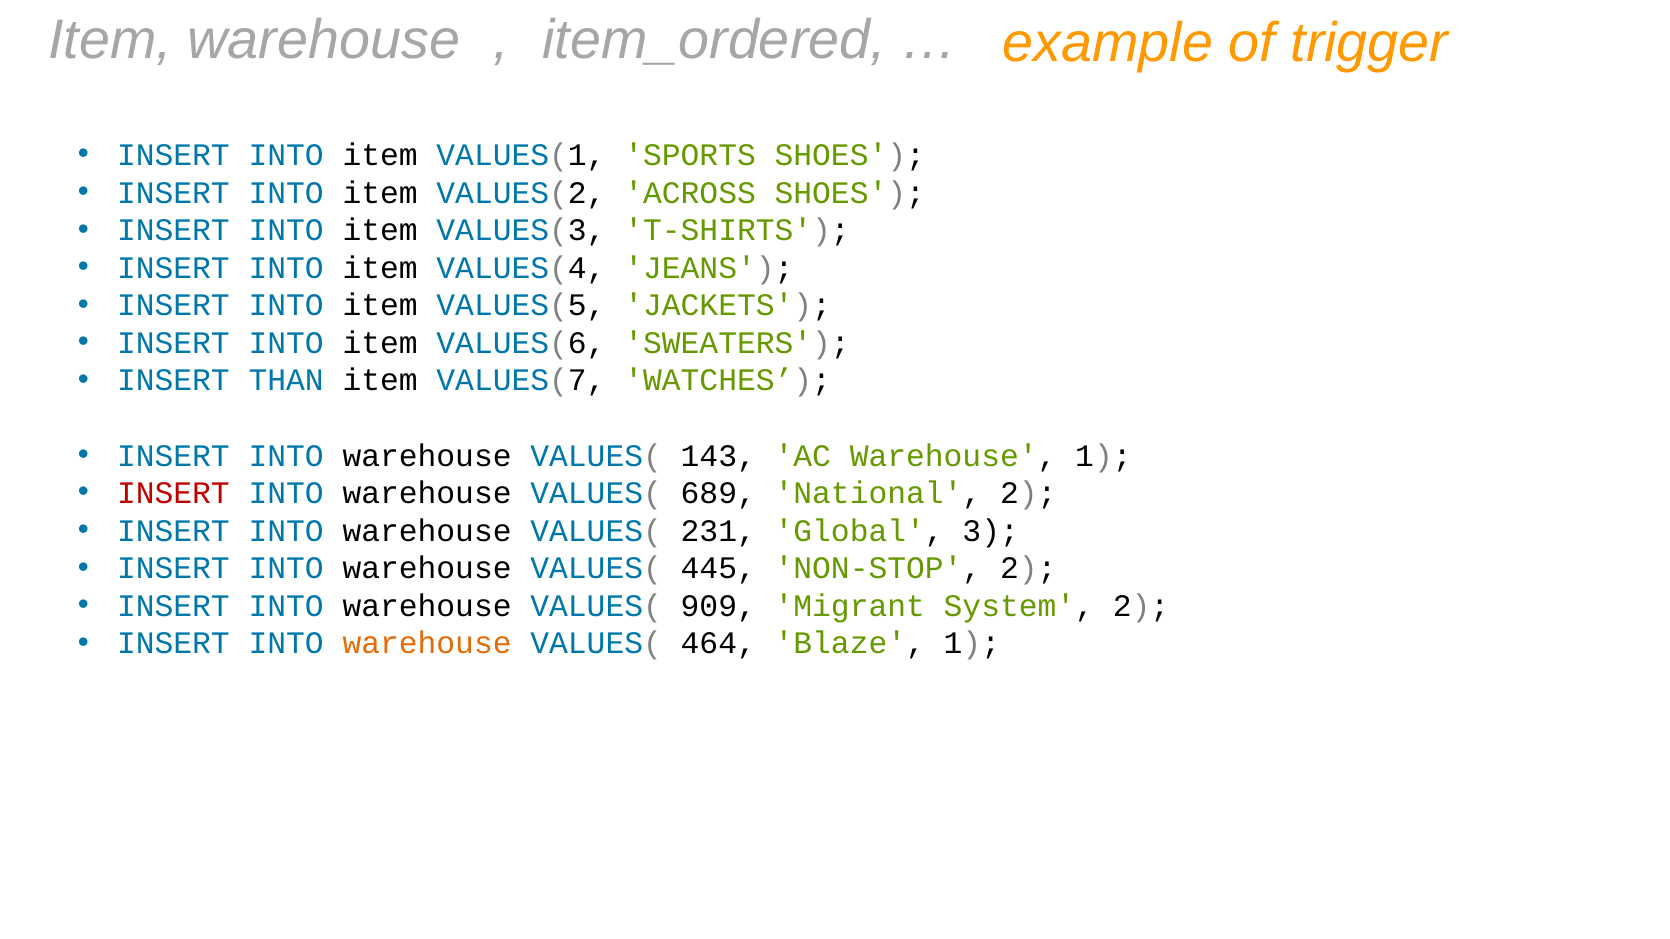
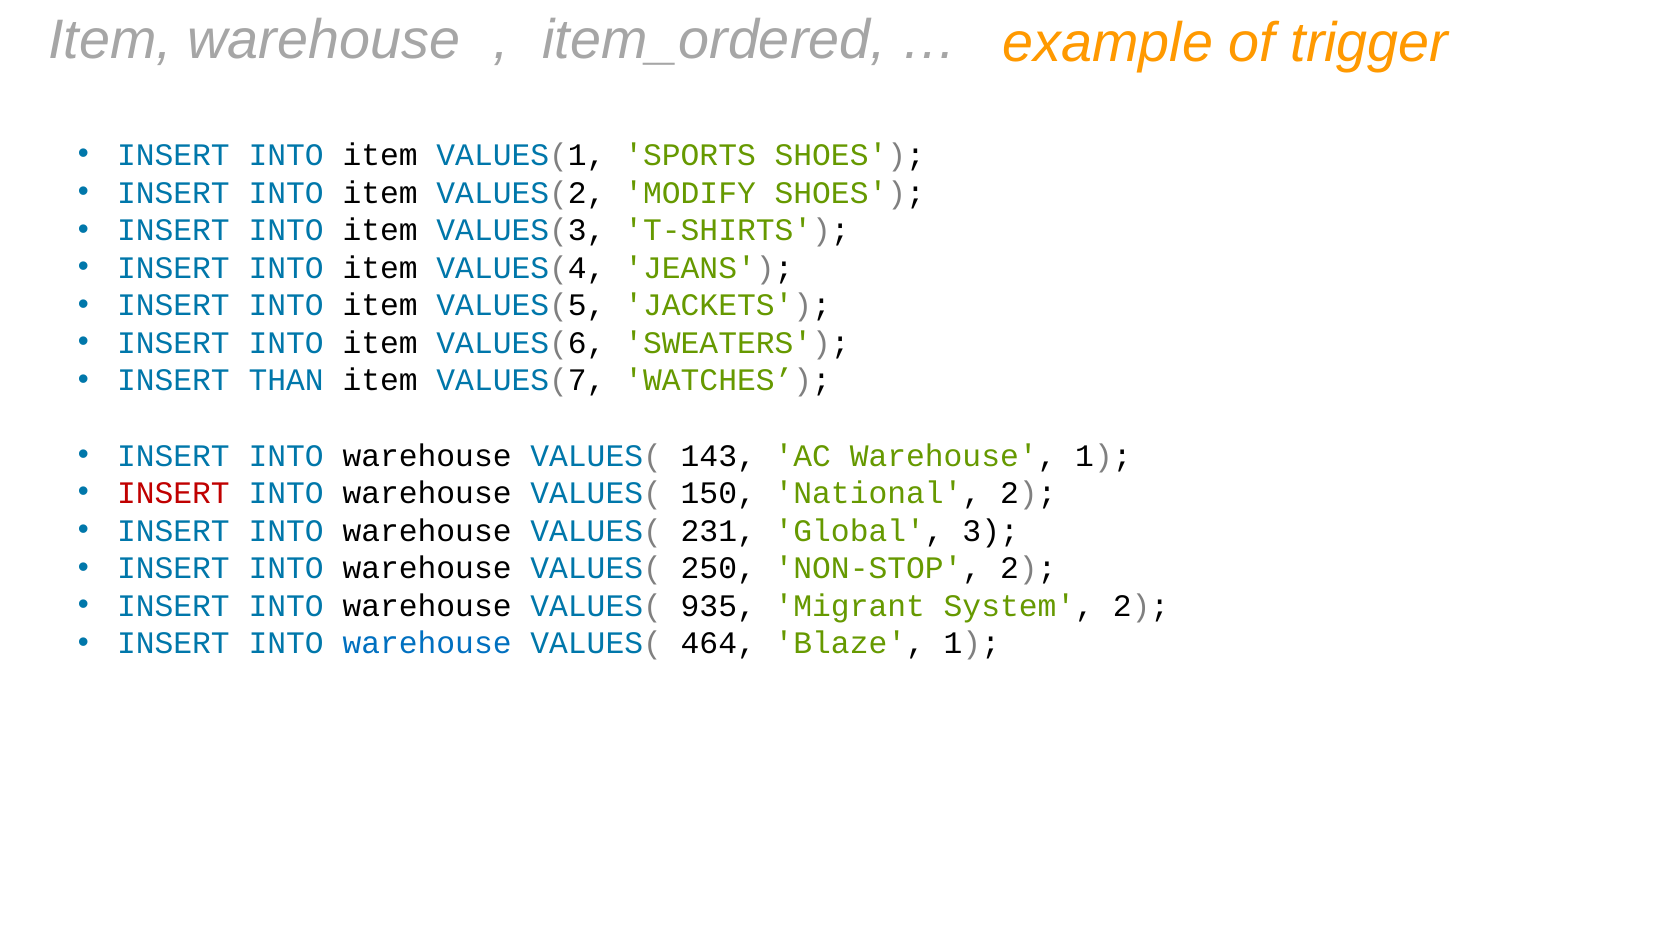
ACROSS: ACROSS -> MODIFY
689: 689 -> 150
445: 445 -> 250
909: 909 -> 935
warehouse at (427, 644) colour: orange -> blue
